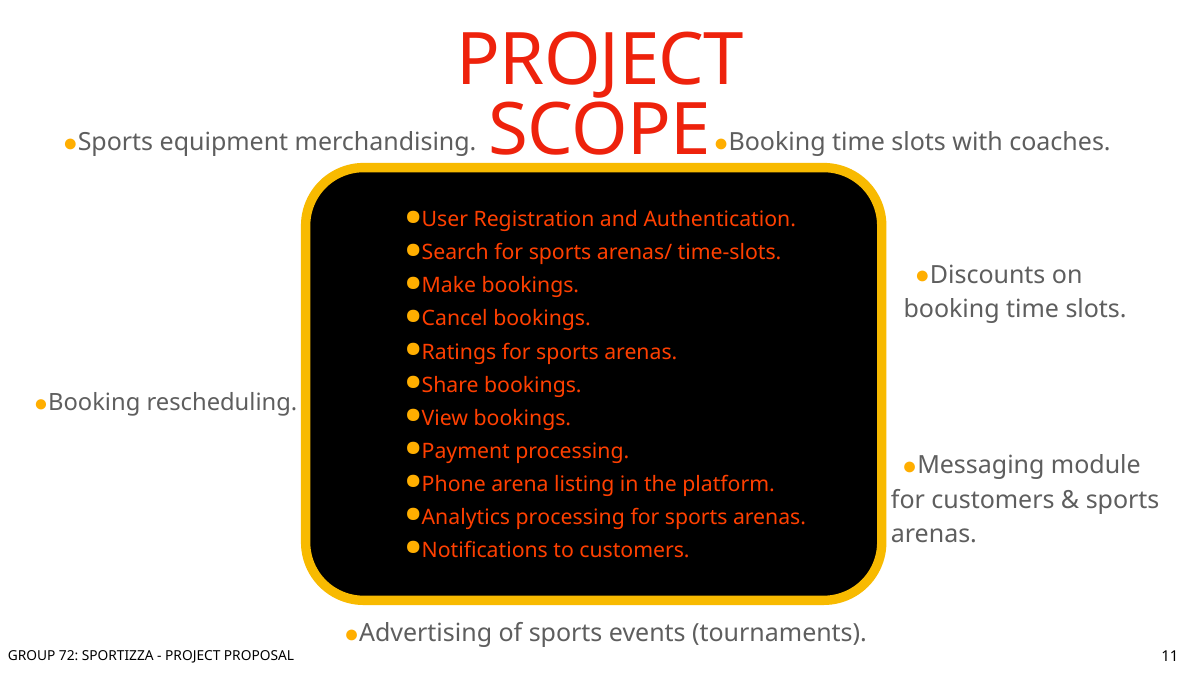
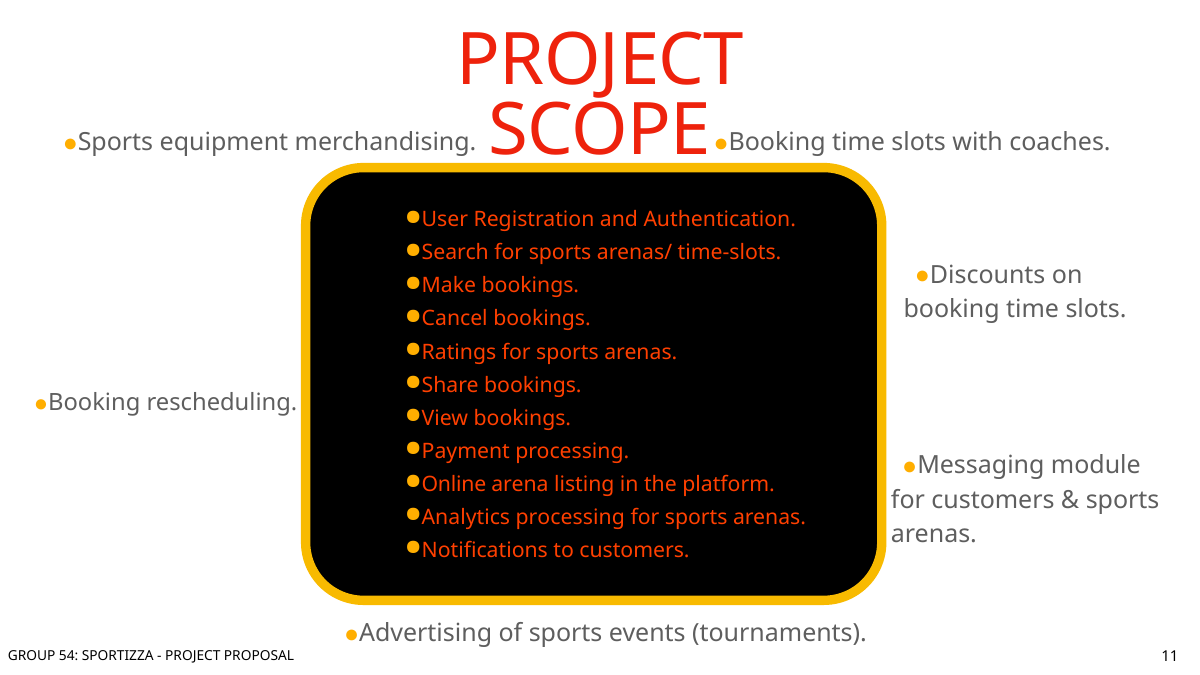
Phone: Phone -> Online
72: 72 -> 54
